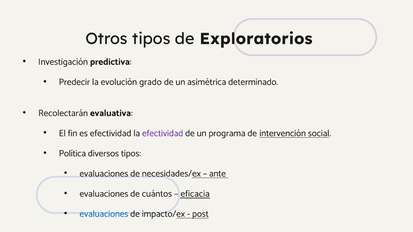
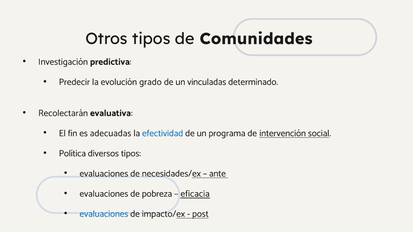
Exploratorios: Exploratorios -> Comunidades
asimétrica: asimétrica -> vinculadas
es efectividad: efectividad -> adecuadas
efectividad at (163, 133) colour: purple -> blue
cuántos: cuántos -> pobreza
